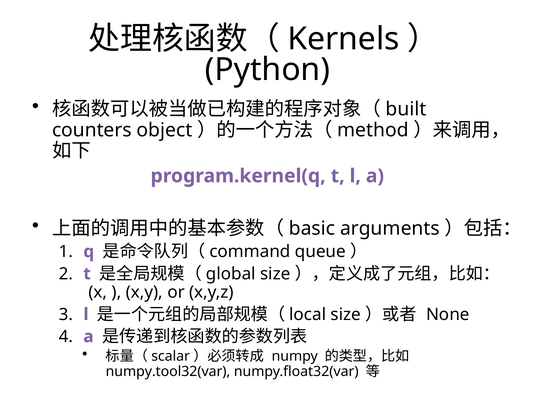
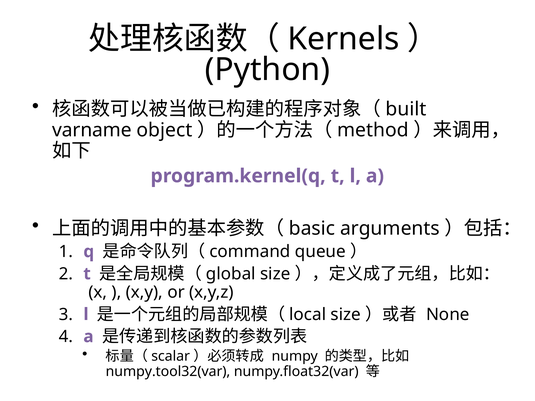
counters: counters -> varname
